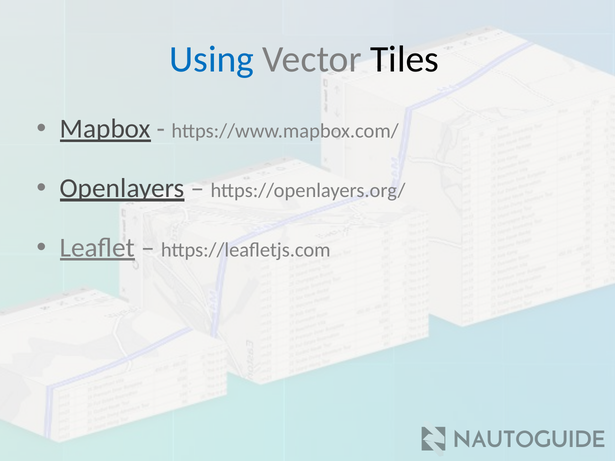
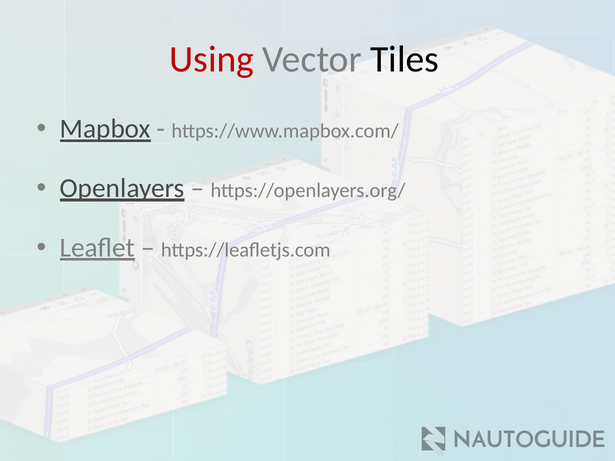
Using colour: blue -> red
